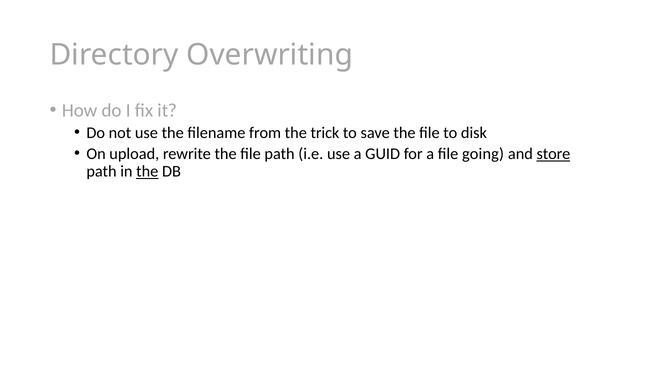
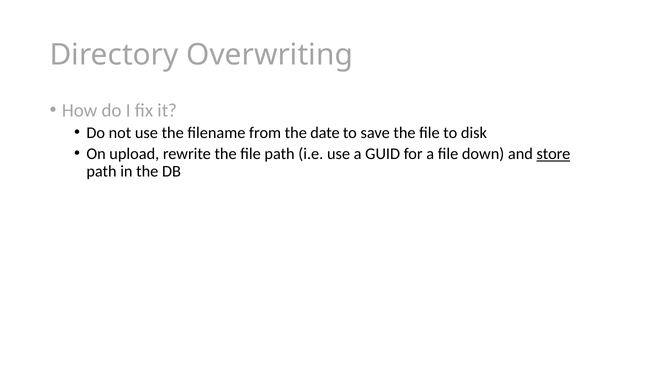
trick: trick -> date
going: going -> down
the at (147, 171) underline: present -> none
